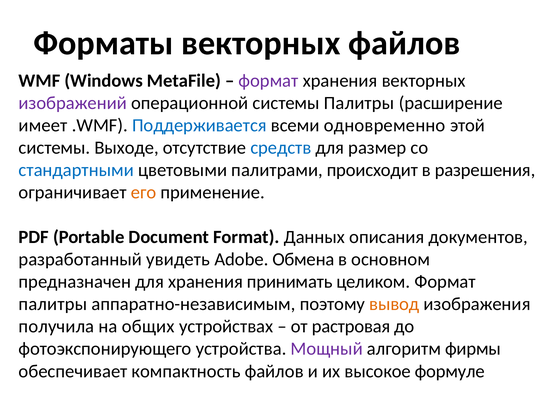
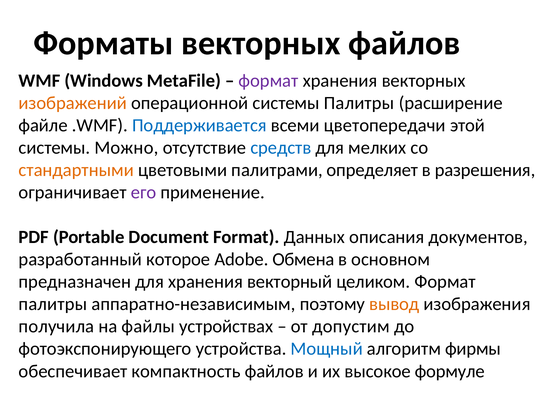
изображений colour: purple -> orange
имеет: имеет -> файле
одновременно: одновременно -> цветопередачи
Выходе: Выходе -> Можно
размер: размер -> мелких
стандартными colour: blue -> orange
происходит: происходит -> определяет
его colour: orange -> purple
увидеть: увидеть -> которое
принимать: принимать -> векторный
общих: общих -> файлы
растровая: растровая -> допустим
Мощный colour: purple -> blue
